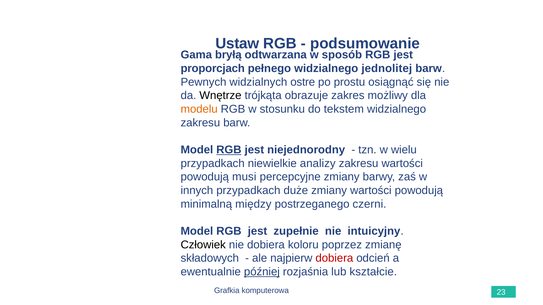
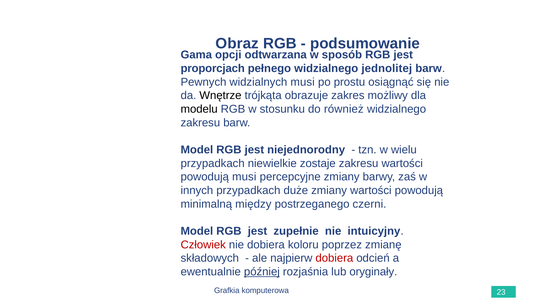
Ustaw: Ustaw -> Obraz
bryłą: bryłą -> opcji
widzialnych ostre: ostre -> musi
modelu colour: orange -> black
tekstem: tekstem -> również
RGB at (229, 150) underline: present -> none
analizy: analizy -> zostaje
Człowiek colour: black -> red
kształcie: kształcie -> oryginały
